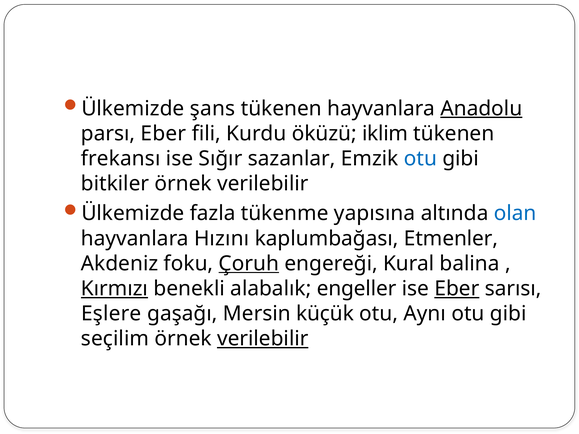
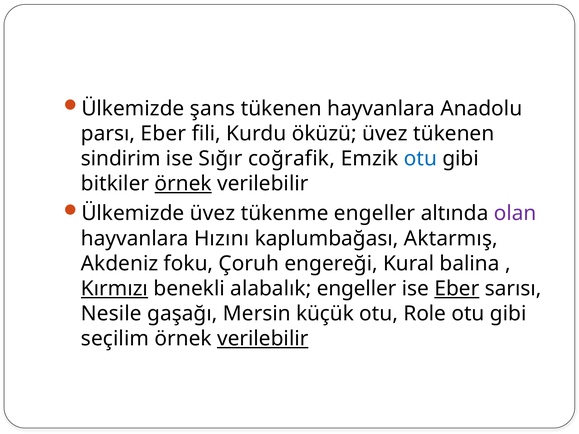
Anadolu underline: present -> none
öküzü iklim: iklim -> üvez
frekansı: frekansı -> sindirim
sazanlar: sazanlar -> coğrafik
örnek at (183, 184) underline: none -> present
Ülkemizde fazla: fazla -> üvez
tükenme yapısına: yapısına -> engeller
olan colour: blue -> purple
Etmenler: Etmenler -> Aktarmış
Çoruh underline: present -> none
Eşlere: Eşlere -> Nesile
Aynı: Aynı -> Role
